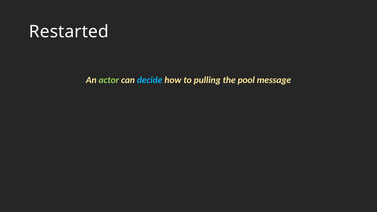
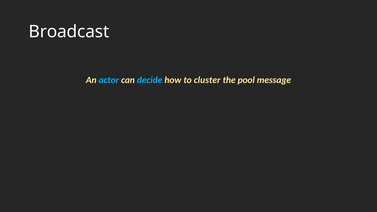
Restarted: Restarted -> Broadcast
actor colour: light green -> light blue
pulling: pulling -> cluster
